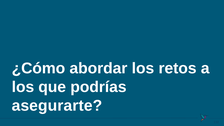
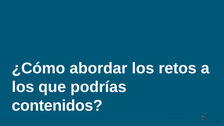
asegurarte: asegurarte -> contenidos
